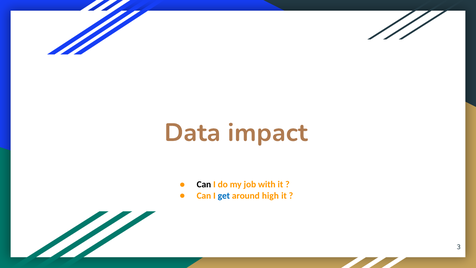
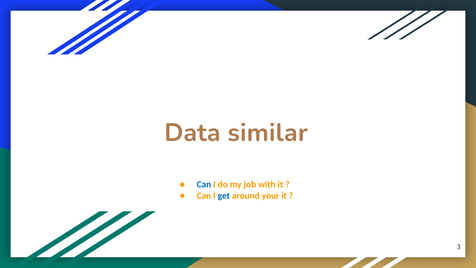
impact: impact -> similar
Can at (204, 184) colour: black -> blue
high: high -> your
